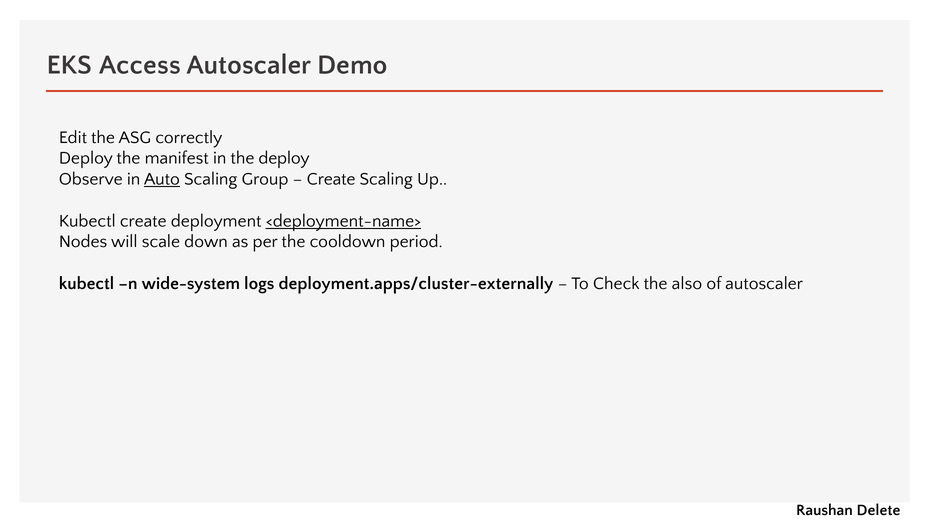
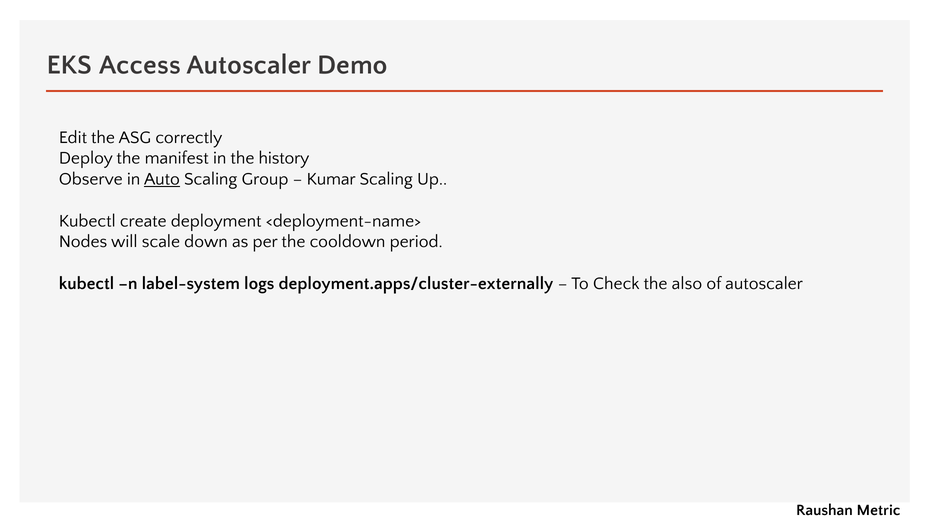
the deploy: deploy -> history
Create at (331, 179): Create -> Kumar
<deployment-name> underline: present -> none
wide-system: wide-system -> label-system
Delete: Delete -> Metric
